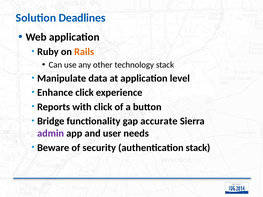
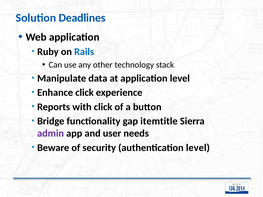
Rails colour: orange -> blue
accurate: accurate -> itemtitle
authentication stack: stack -> level
